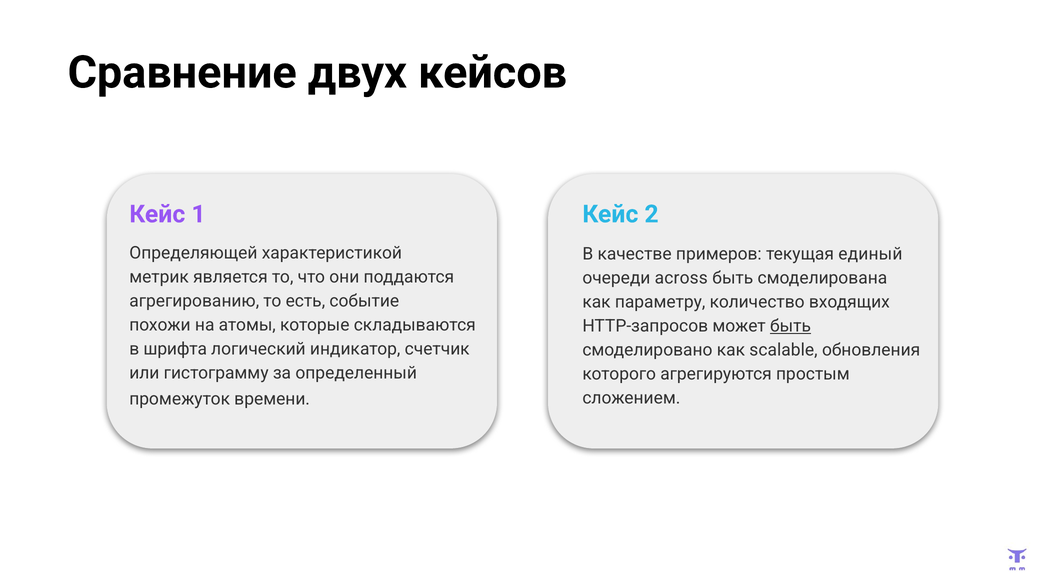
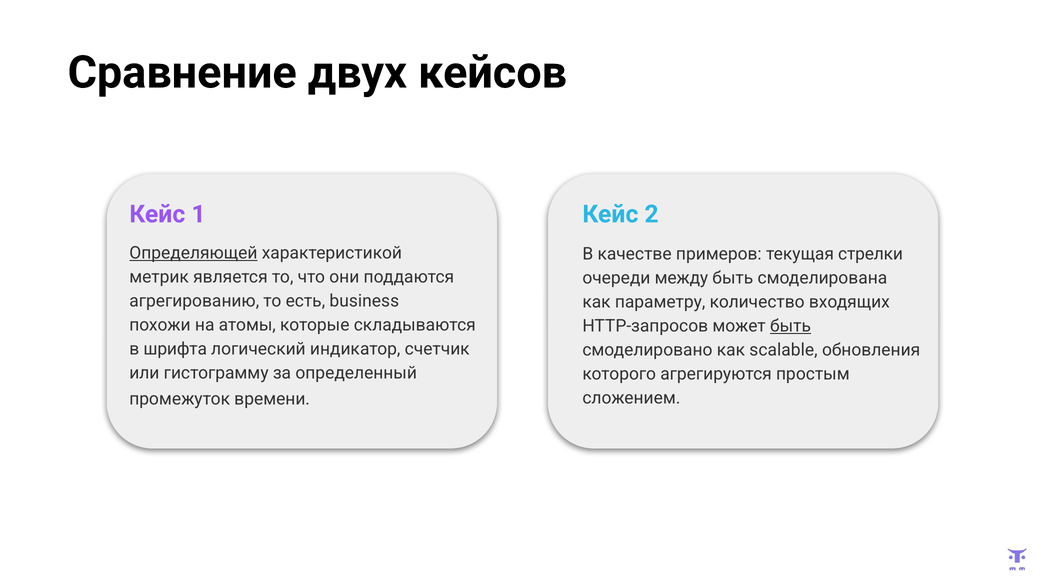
Определяющей underline: none -> present
единый: единый -> стрелки
across: across -> между
событие: событие -> business
